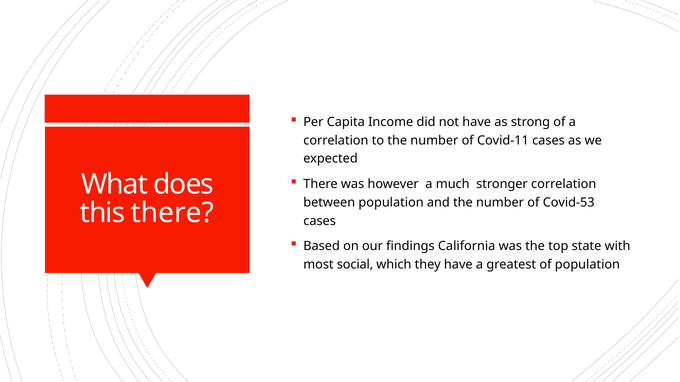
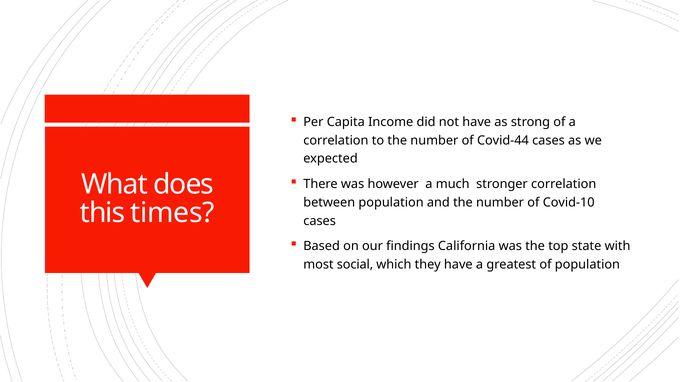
Covid-11: Covid-11 -> Covid-44
Covid-53: Covid-53 -> Covid-10
this there: there -> times
